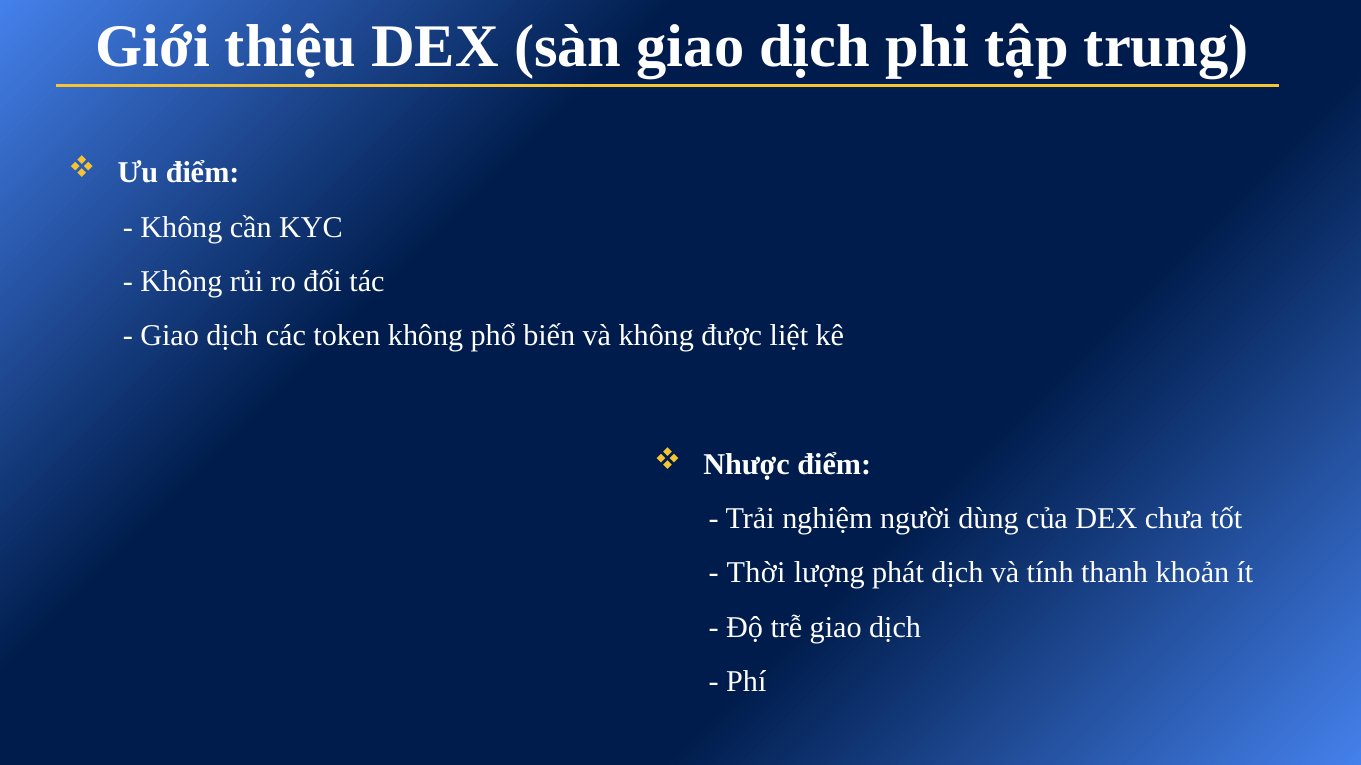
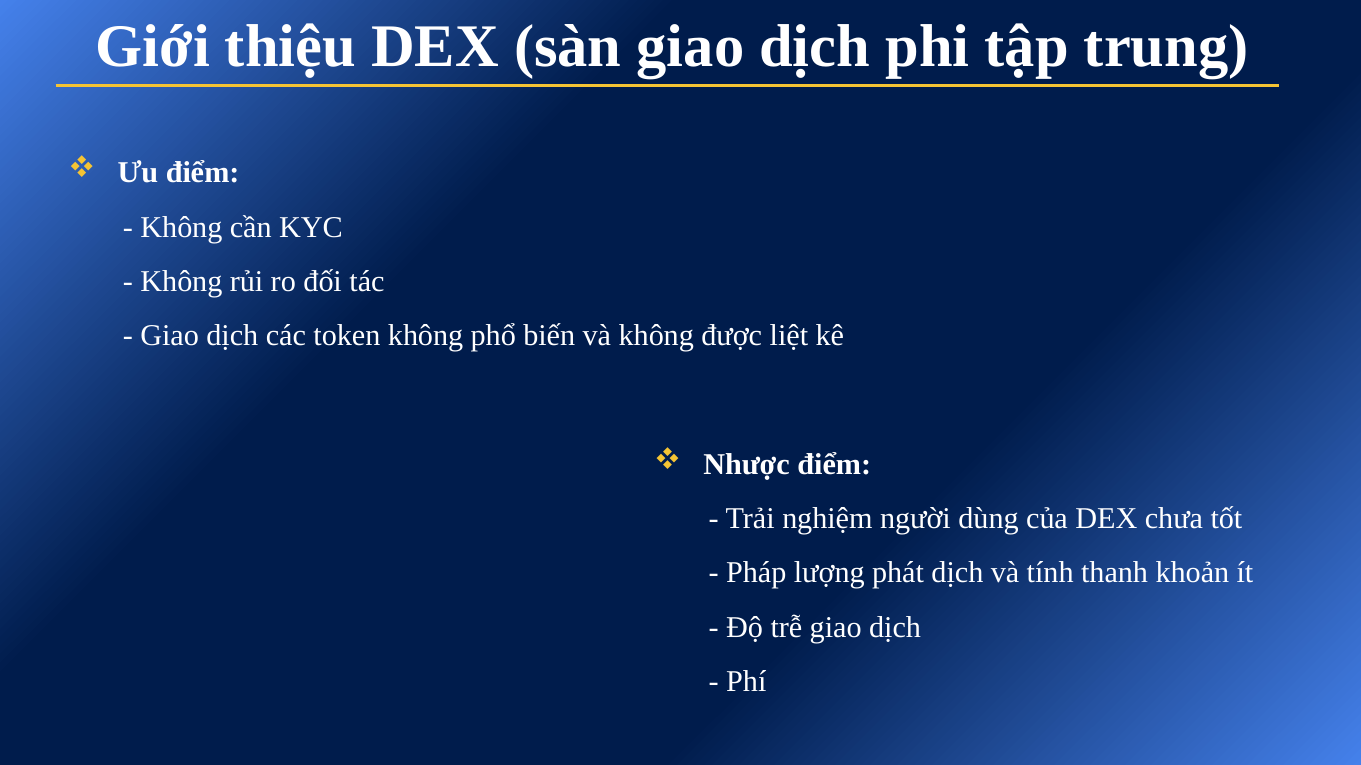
Thời: Thời -> Pháp
